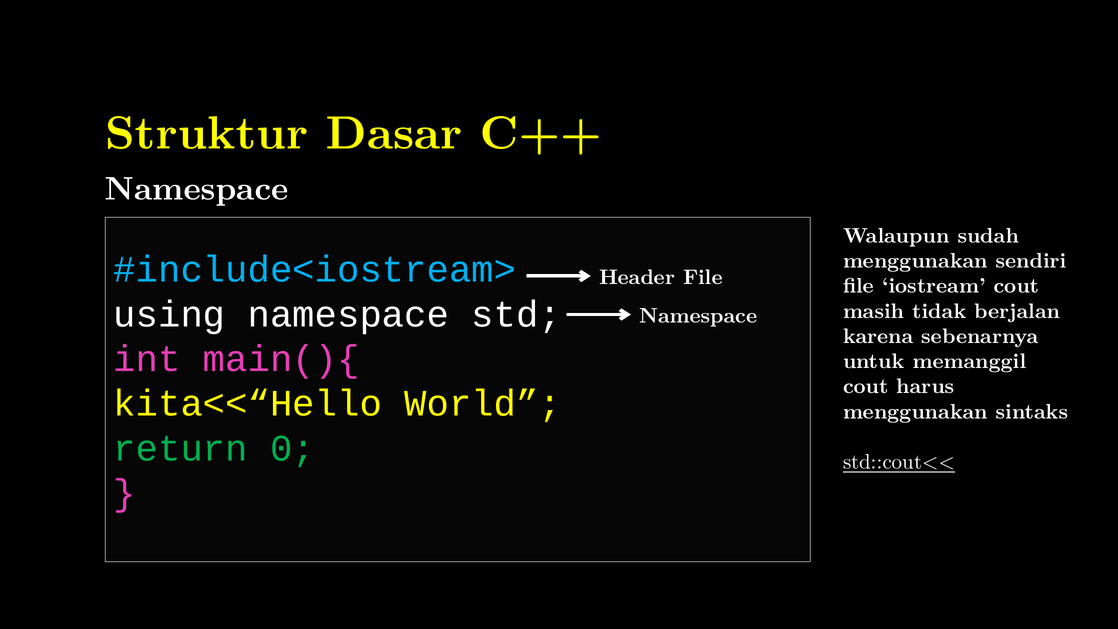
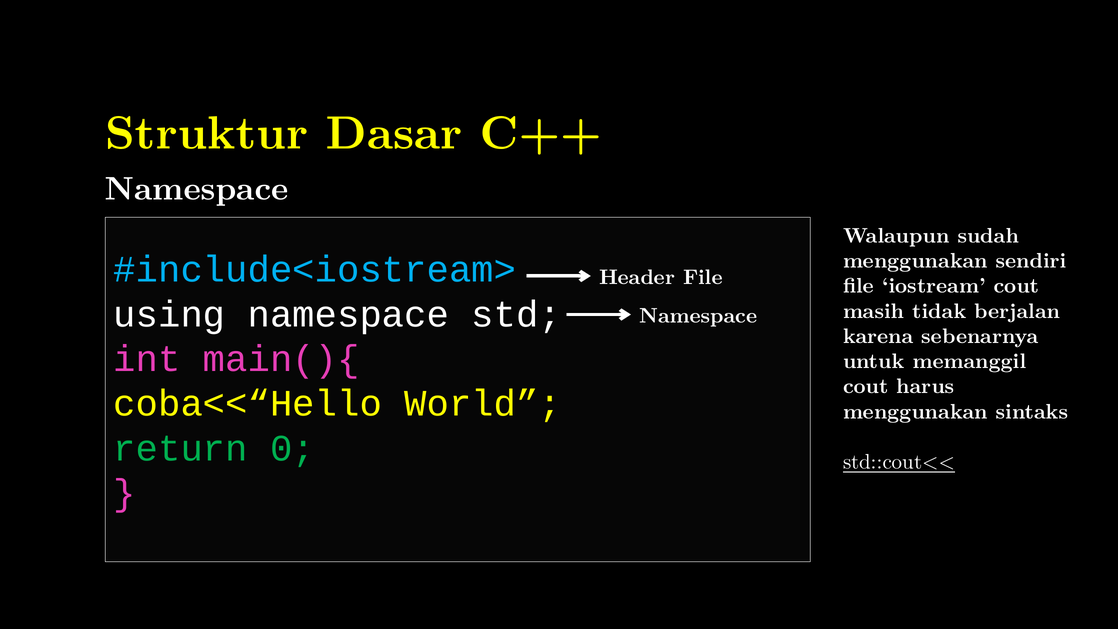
kita<<“Hello: kita<<“Hello -> coba<<“Hello
